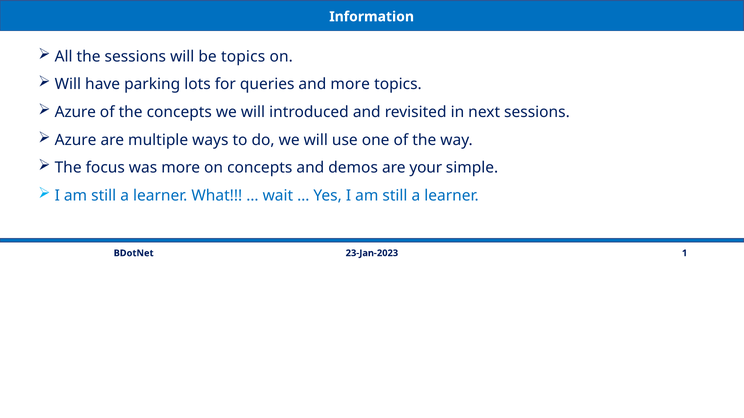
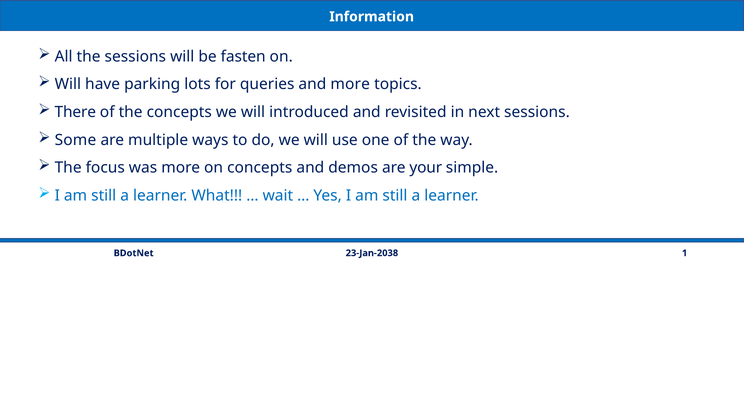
be topics: topics -> fasten
Azure at (75, 112): Azure -> There
Azure at (76, 140): Azure -> Some
23-Jan-2023: 23-Jan-2023 -> 23-Jan-2038
